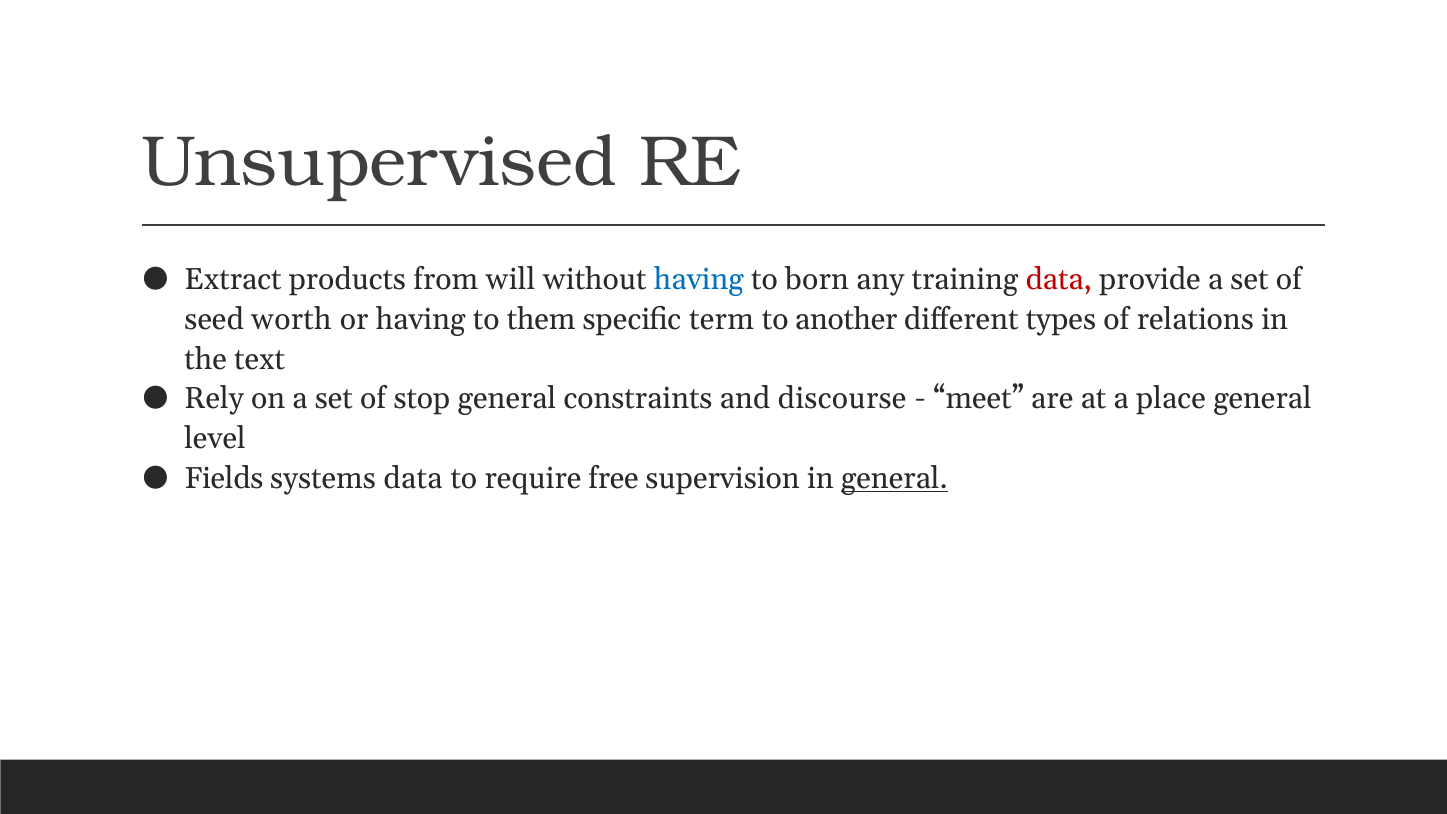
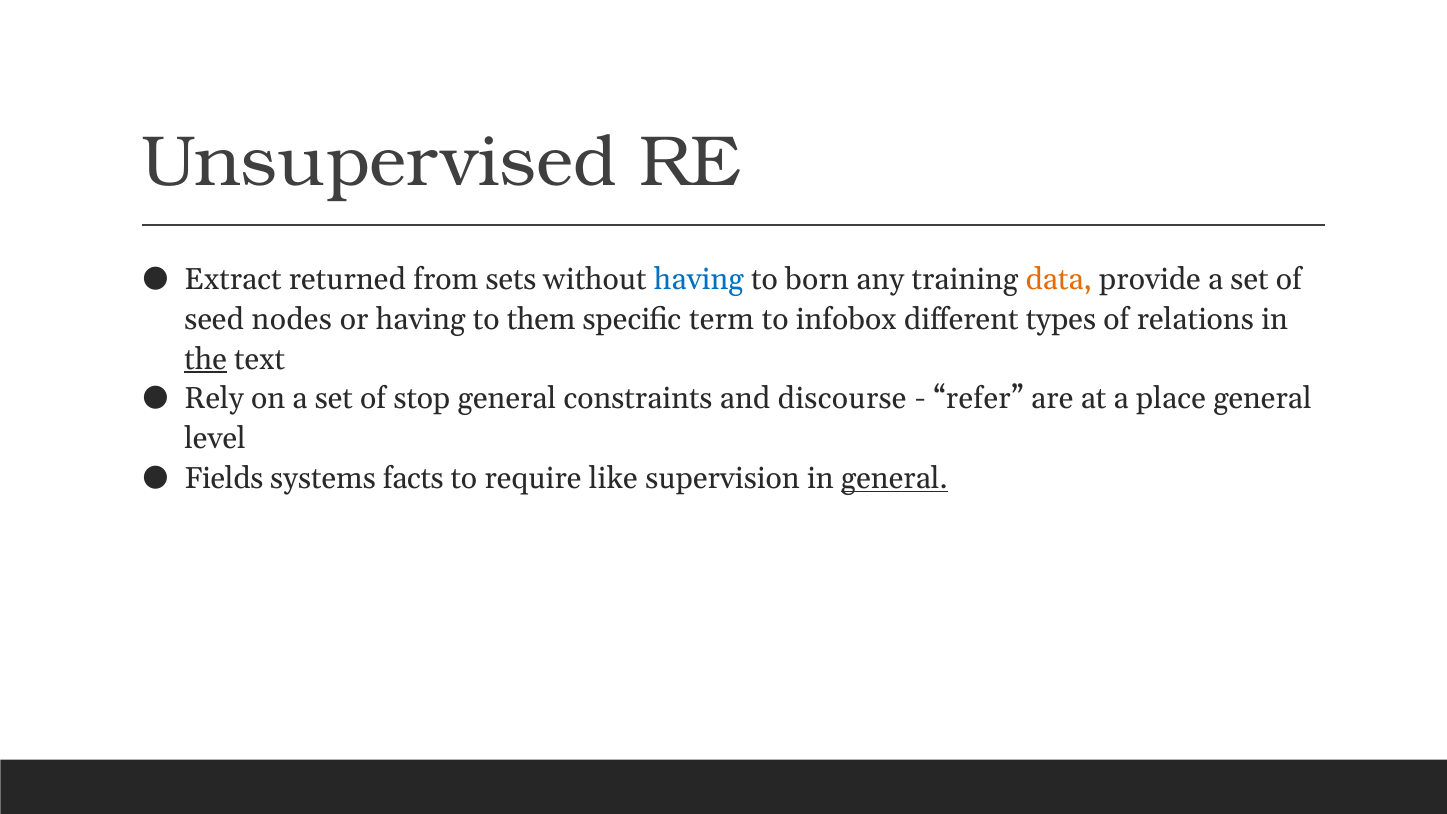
products: products -> returned
will: will -> sets
data at (1059, 279) colour: red -> orange
worth: worth -> nodes
another: another -> infobox
the underline: none -> present
meet: meet -> refer
systems data: data -> facts
free: free -> like
